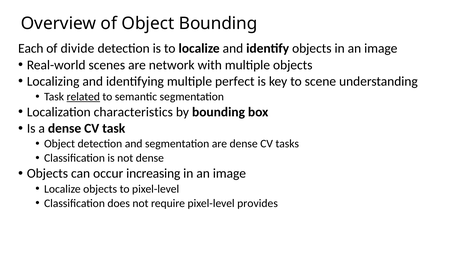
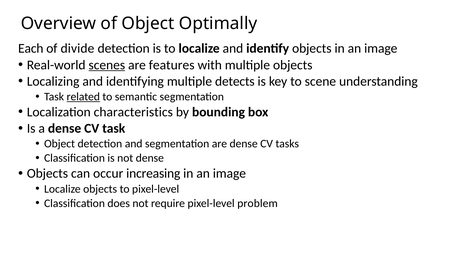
Object Bounding: Bounding -> Optimally
scenes underline: none -> present
network: network -> features
perfect: perfect -> detects
provides: provides -> problem
